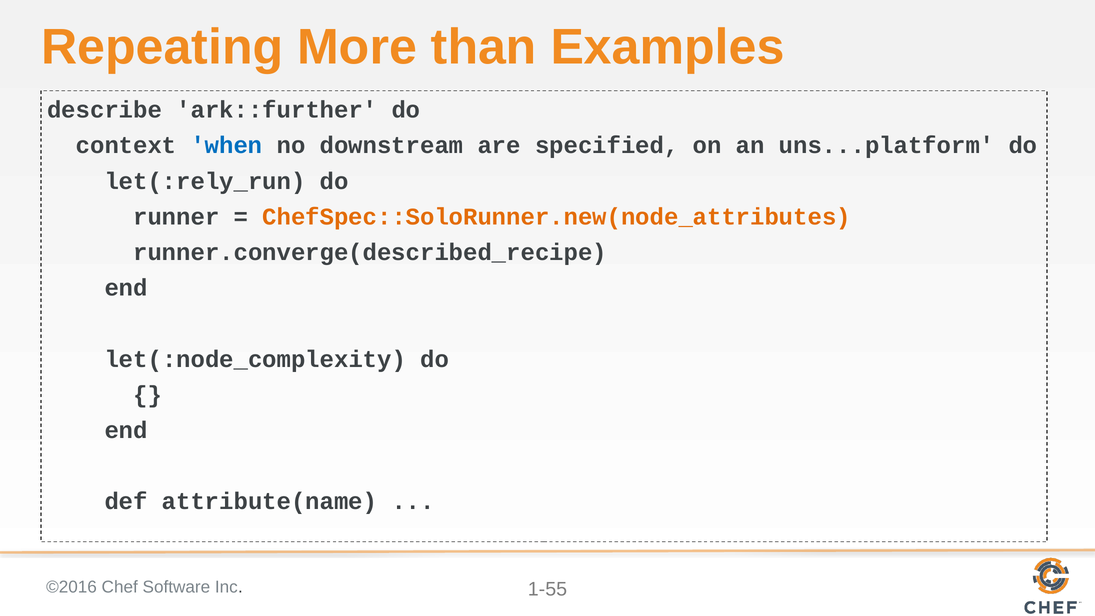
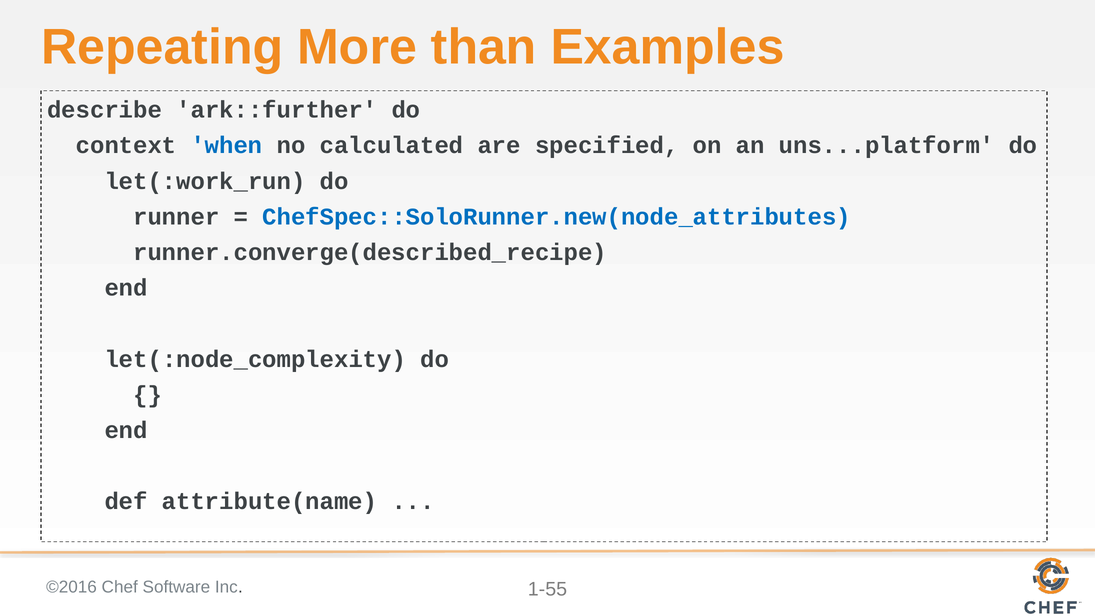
downstream: downstream -> calculated
let(:rely_run: let(:rely_run -> let(:work_run
ChefSpec::SoloRunner.new(node_attributes colour: orange -> blue
